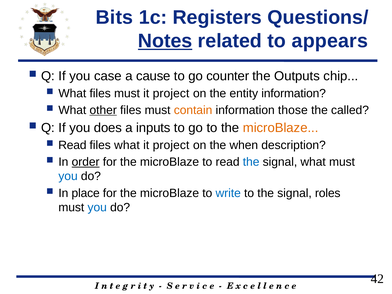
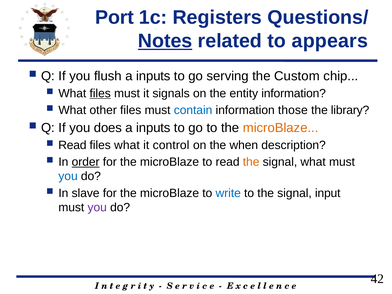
Bits: Bits -> Port
case: case -> flush
cause at (153, 76): cause -> inputs
counter: counter -> serving
Outputs: Outputs -> Custom
files at (100, 93) underline: none -> present
must it project: project -> signals
other underline: present -> none
contain colour: orange -> blue
called: called -> library
project at (171, 145): project -> control
the at (251, 162) colour: blue -> orange
place: place -> slave
roles: roles -> input
you at (97, 207) colour: blue -> purple
